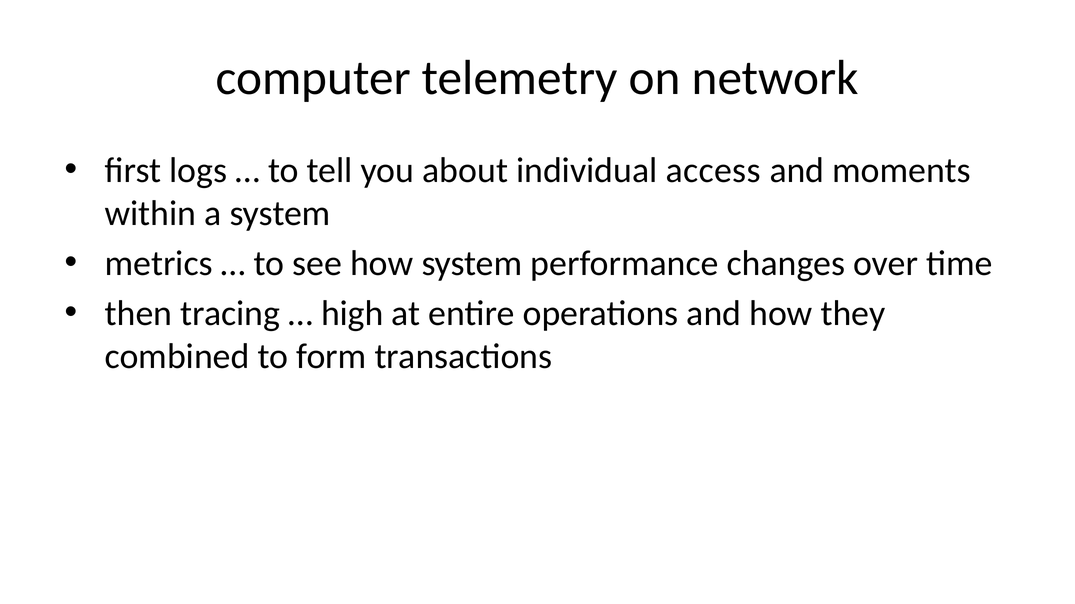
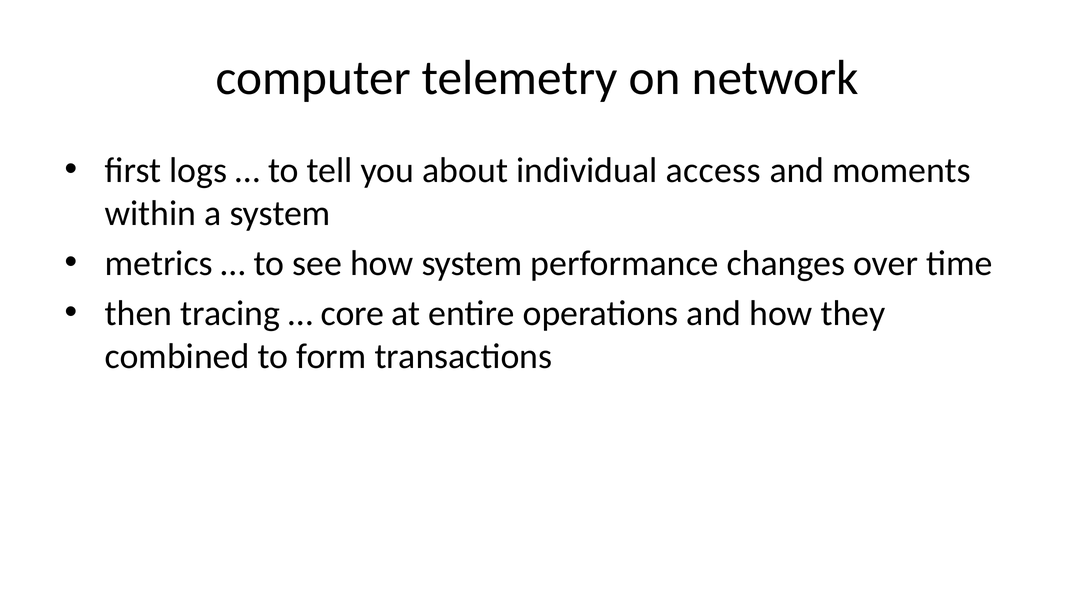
high: high -> core
